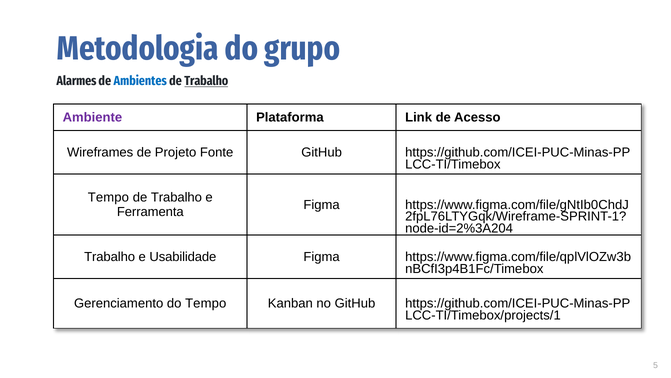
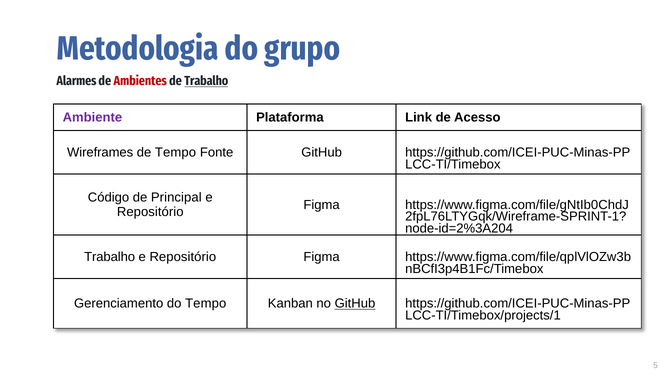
Ambientes colour: blue -> red
de Projeto: Projeto -> Tempo
Tempo at (108, 197): Tempo -> Código
Trabalho at (176, 197): Trabalho -> Principal
Ferramenta at (150, 212): Ferramenta -> Repositório
Usabilidade at (183, 257): Usabilidade -> Repositório
GitHub at (355, 303) underline: none -> present
